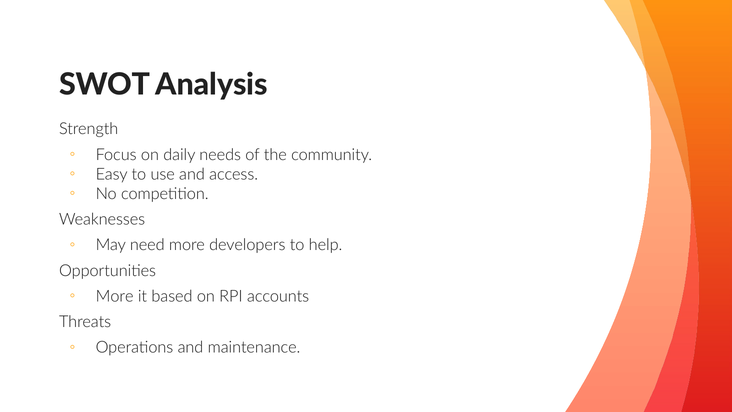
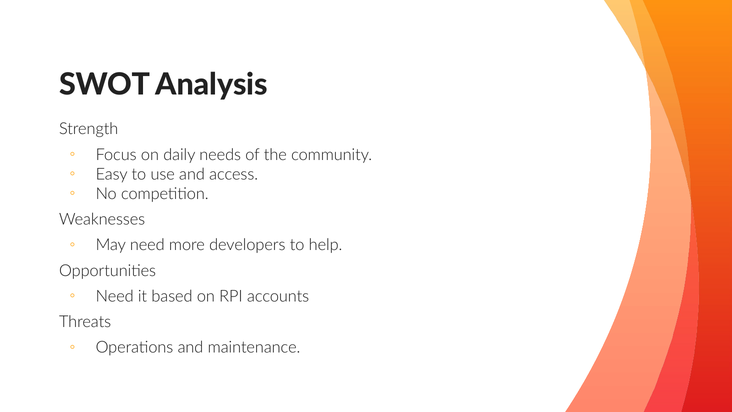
More at (115, 296): More -> Need
